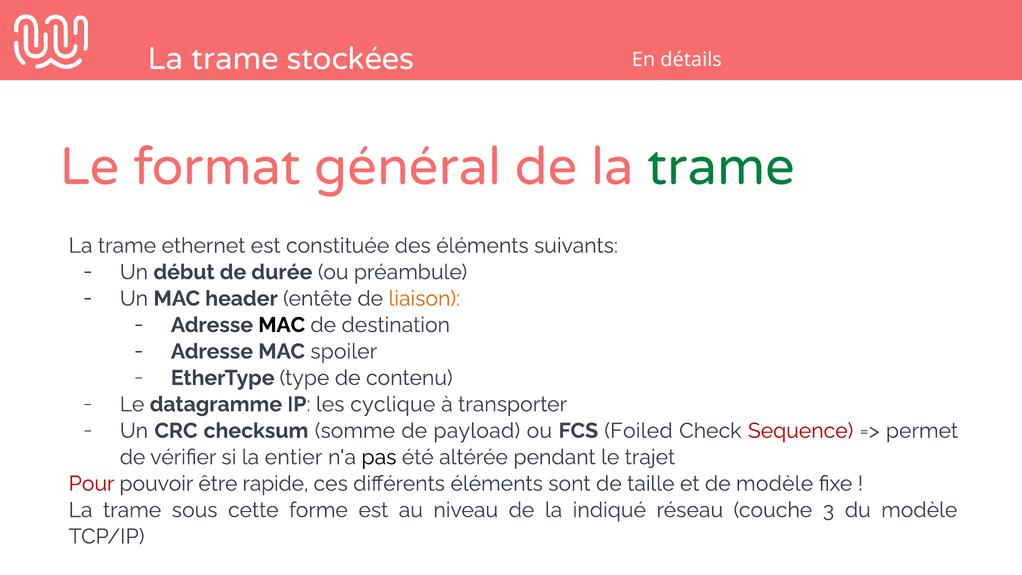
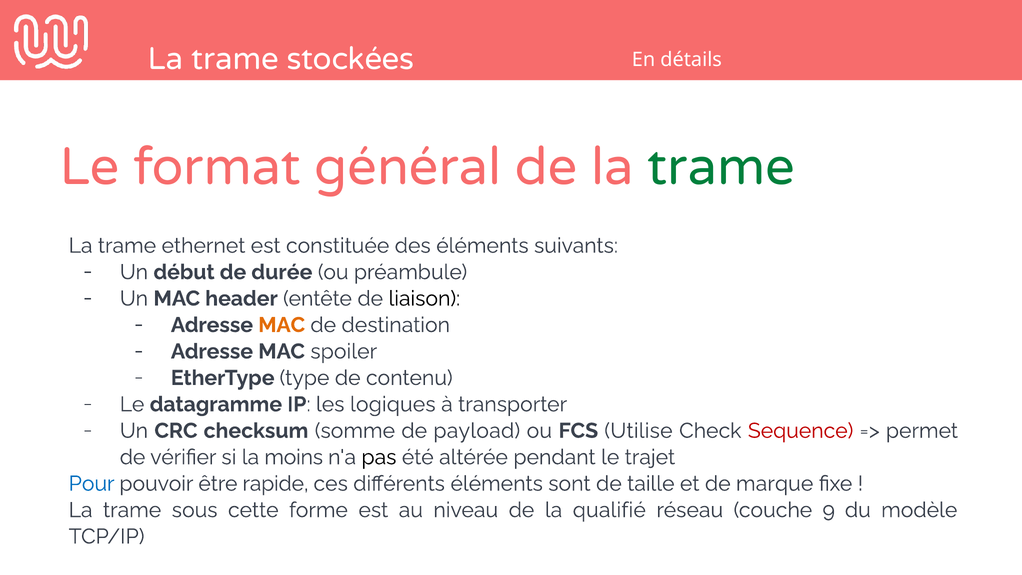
liaison colour: orange -> black
MAC at (282, 325) colour: black -> orange
cyclique: cyclique -> logiques
Foiled: Foiled -> Utilise
entier: entier -> moins
Pour colour: red -> blue
de modèle: modèle -> marque
indiqué: indiqué -> qualifié
3: 3 -> 9
